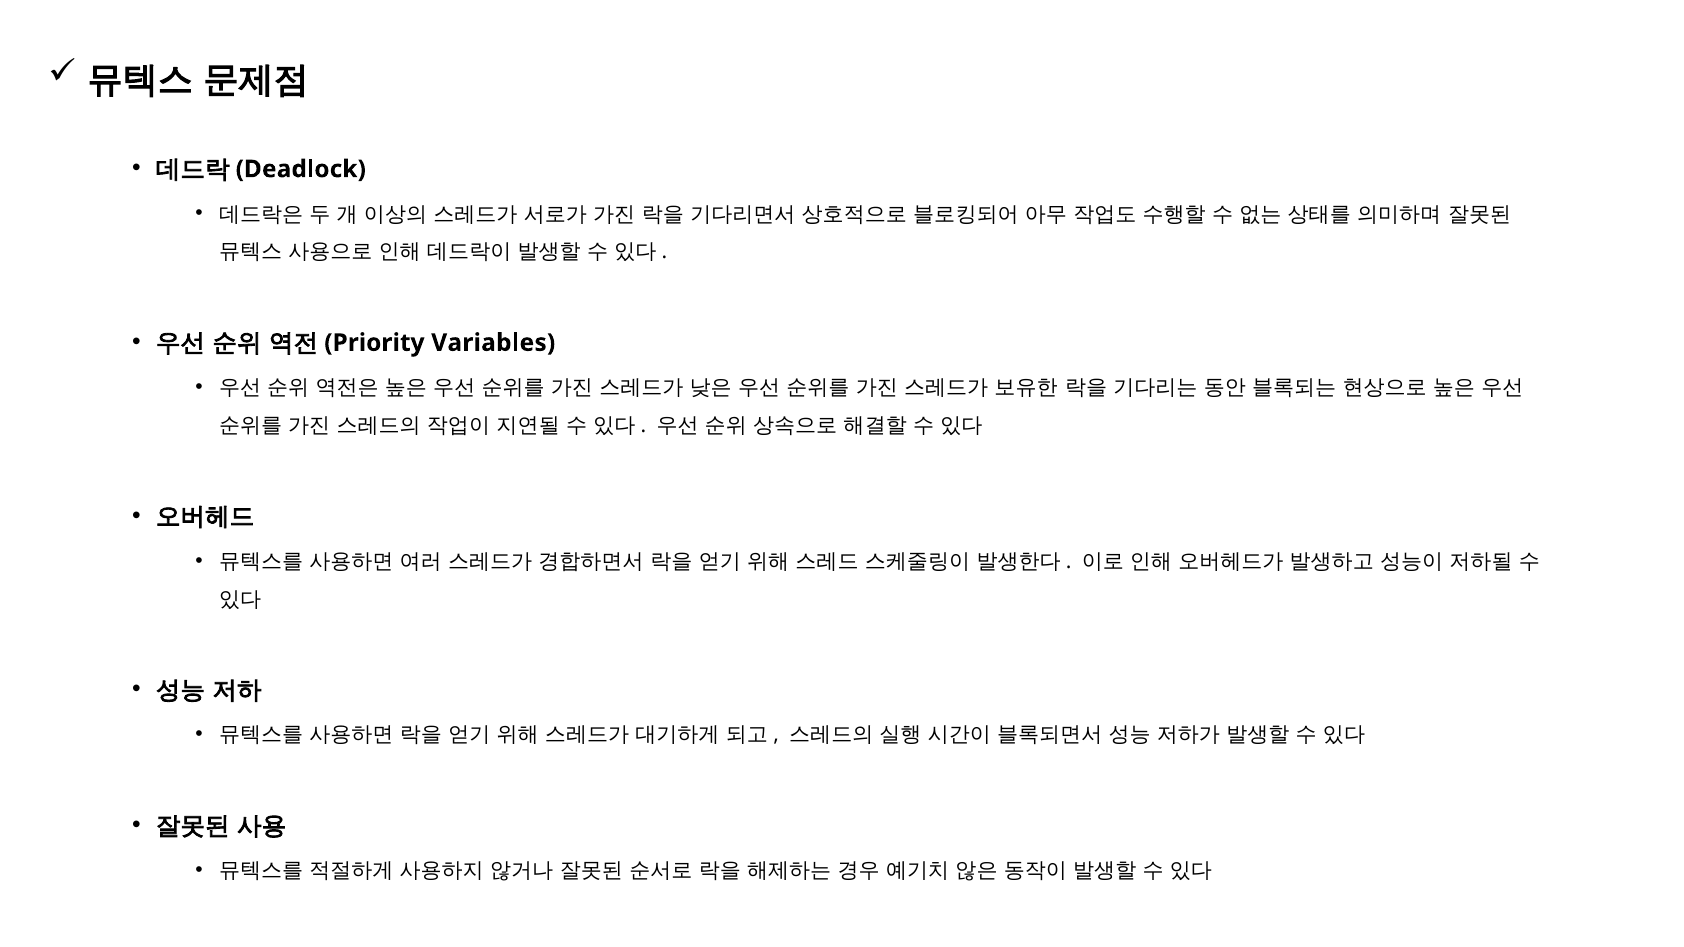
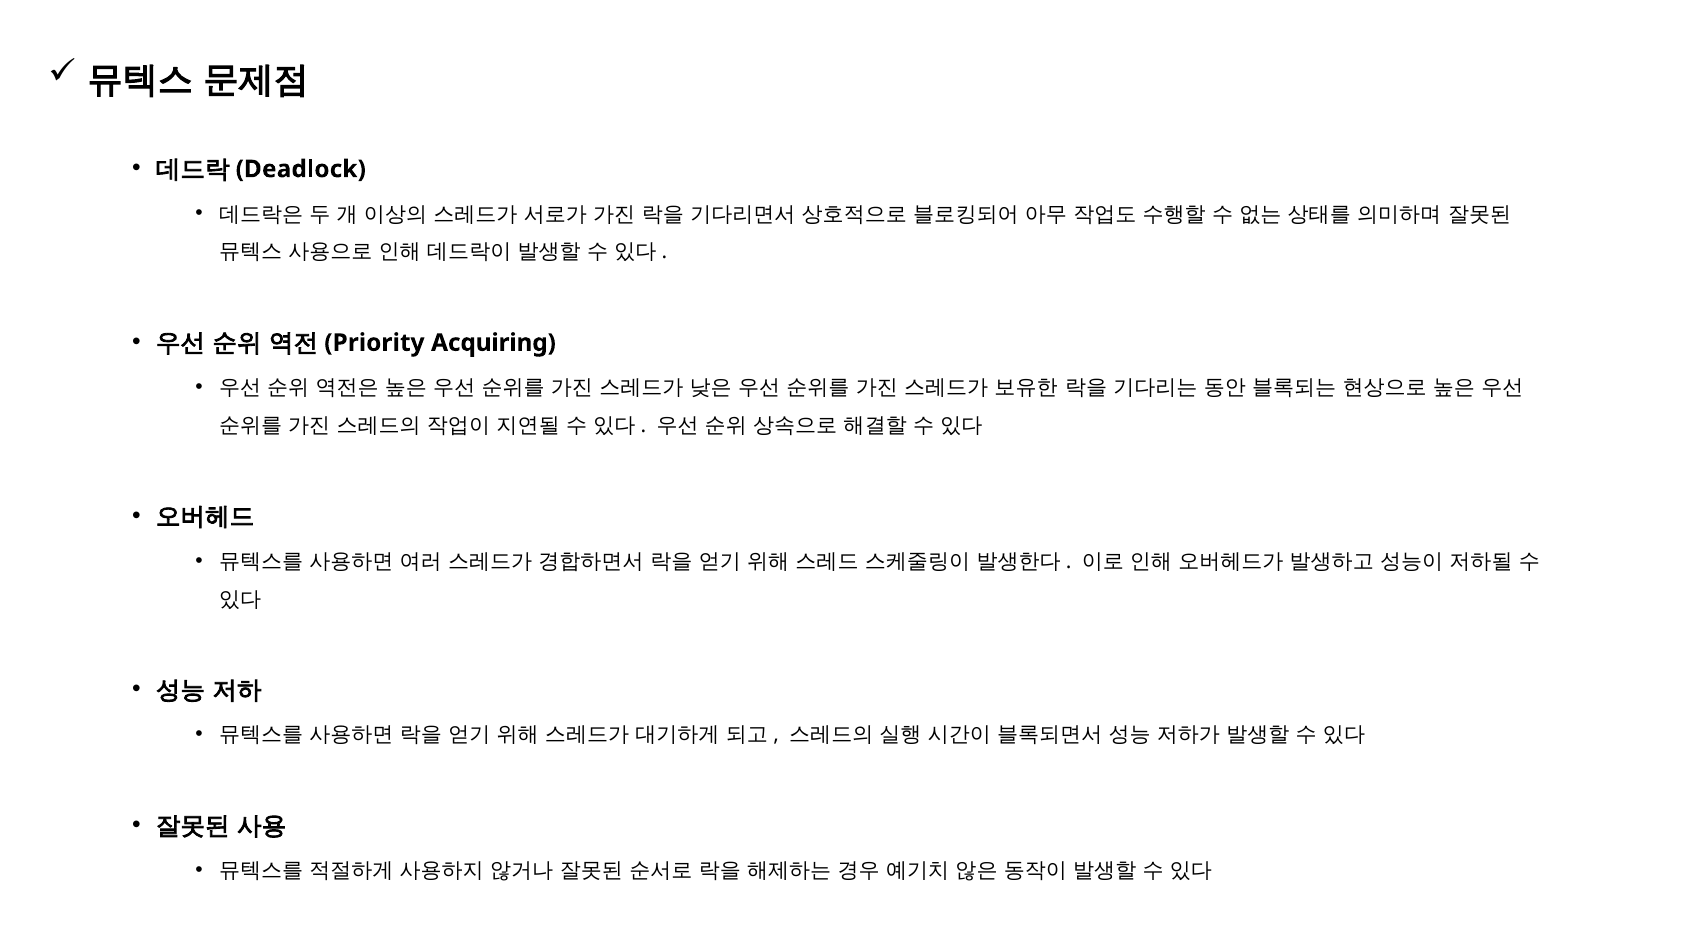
Variables: Variables -> Acquiring
